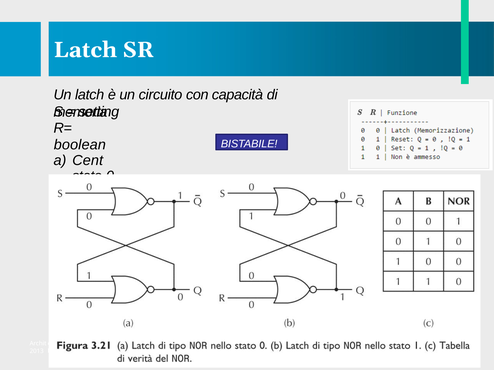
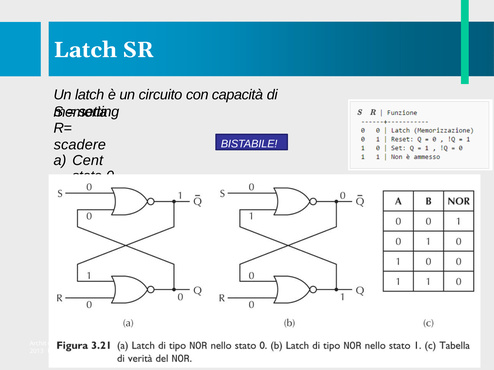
boolean: boolean -> scadere
